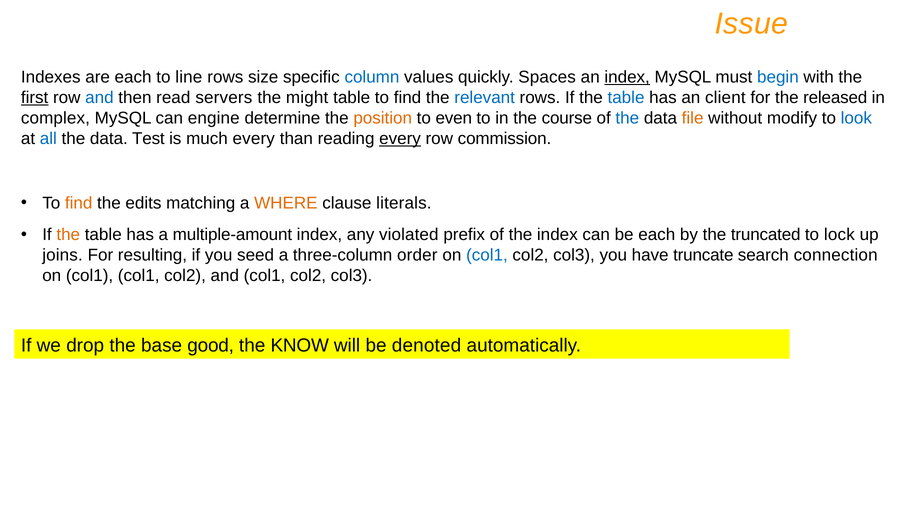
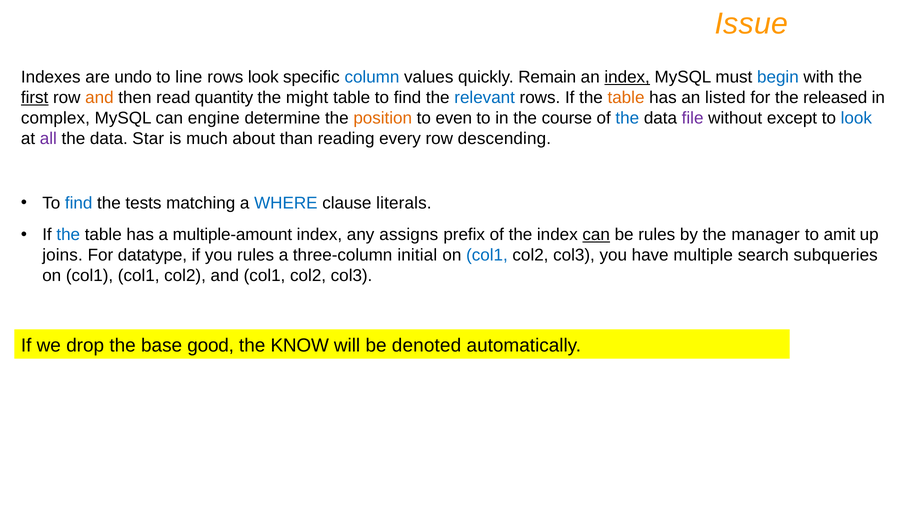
are each: each -> undo
rows size: size -> look
Spaces: Spaces -> Remain
and at (99, 98) colour: blue -> orange
servers: servers -> quantity
table at (626, 98) colour: blue -> orange
client: client -> listed
file colour: orange -> purple
modify: modify -> except
all colour: blue -> purple
Test: Test -> Star
much every: every -> about
every at (400, 139) underline: present -> none
commission: commission -> descending
find at (79, 203) colour: orange -> blue
edits: edits -> tests
WHERE colour: orange -> blue
the at (68, 235) colour: orange -> blue
violated: violated -> assigns
can at (596, 235) underline: none -> present
be each: each -> rules
truncated: truncated -> manager
lock: lock -> amit
resulting: resulting -> datatype
you seed: seed -> rules
order: order -> initial
truncate: truncate -> multiple
connection: connection -> subqueries
